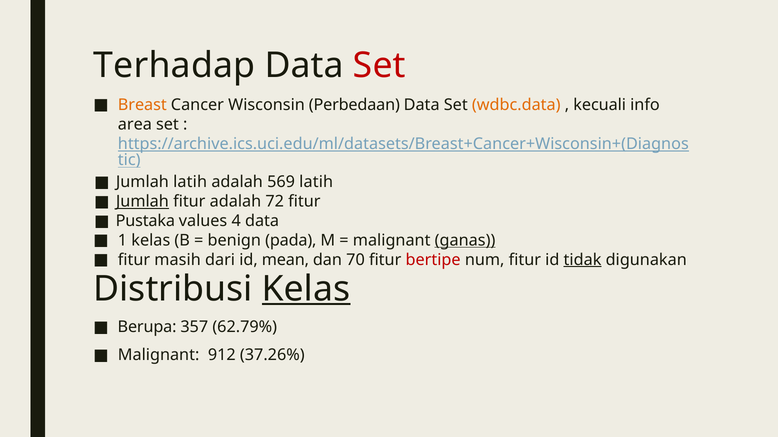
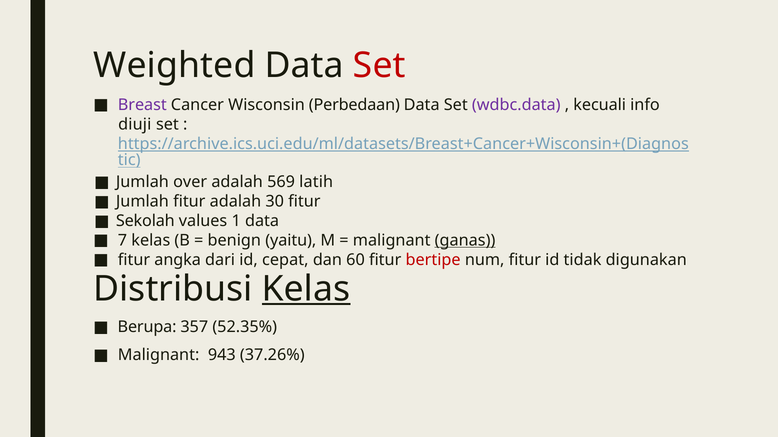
Terhadap: Terhadap -> Weighted
Breast colour: orange -> purple
wdbc.data colour: orange -> purple
area: area -> diuji
Jumlah latih: latih -> over
Jumlah at (142, 202) underline: present -> none
72: 72 -> 30
Pustaka: Pustaka -> Sekolah
4: 4 -> 1
1: 1 -> 7
pada: pada -> yaitu
masih: masih -> angka
mean: mean -> cepat
70: 70 -> 60
tidak underline: present -> none
62.79%: 62.79% -> 52.35%
912: 912 -> 943
